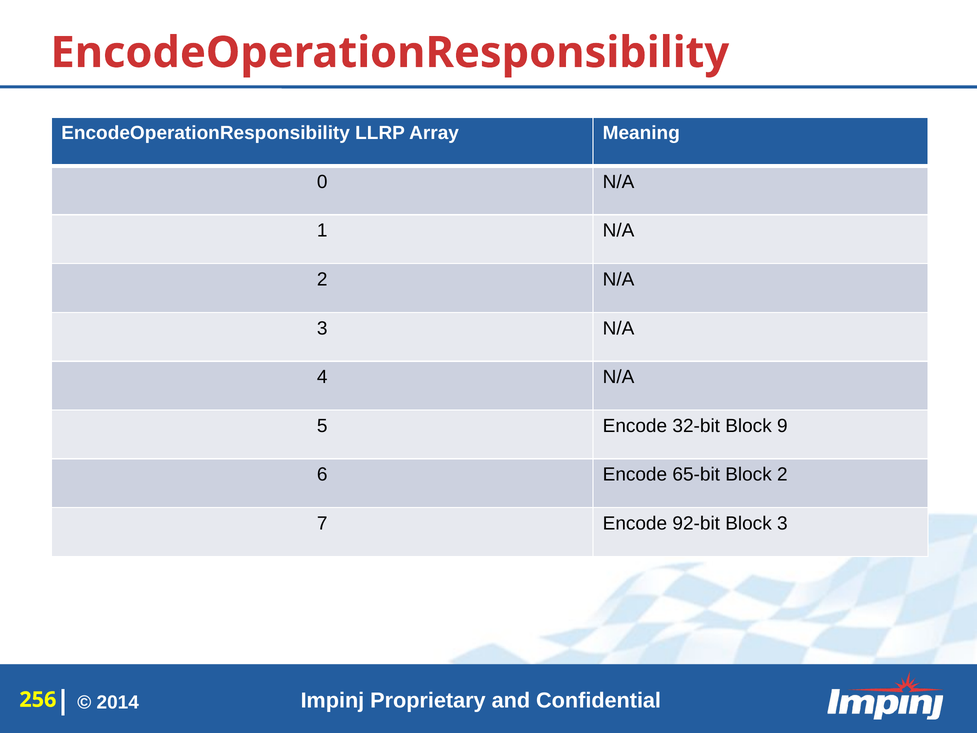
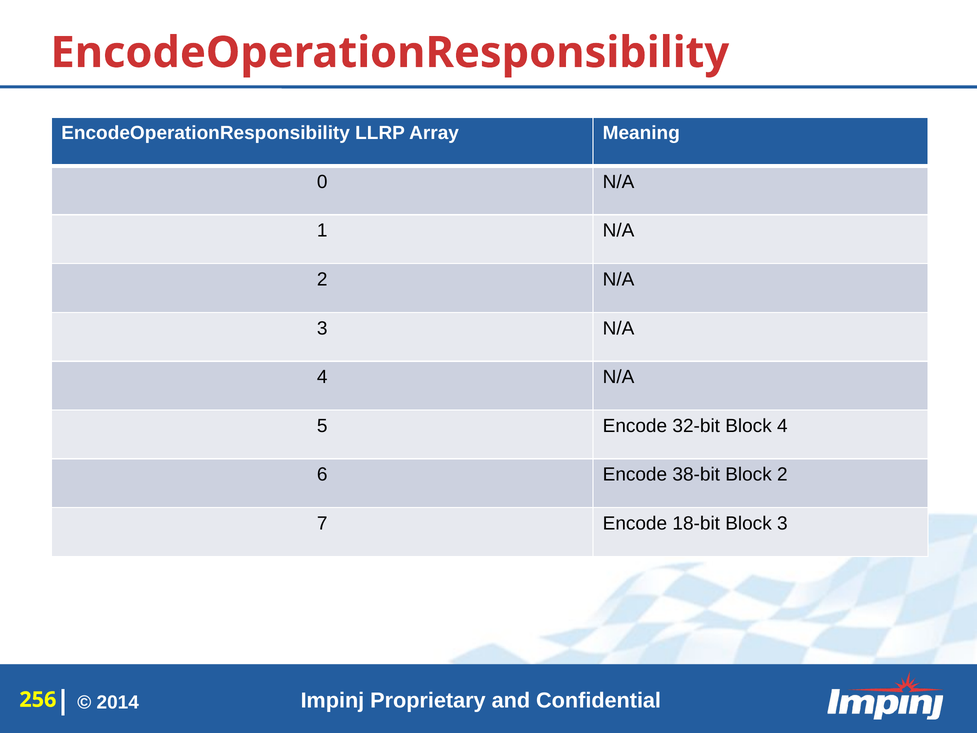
Block 9: 9 -> 4
65-bit: 65-bit -> 38-bit
92-bit: 92-bit -> 18-bit
